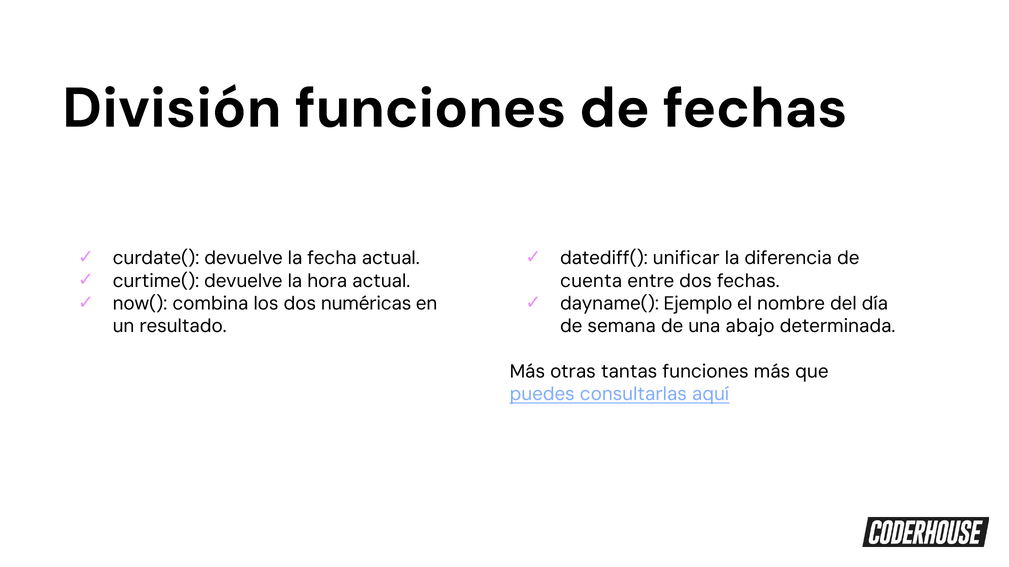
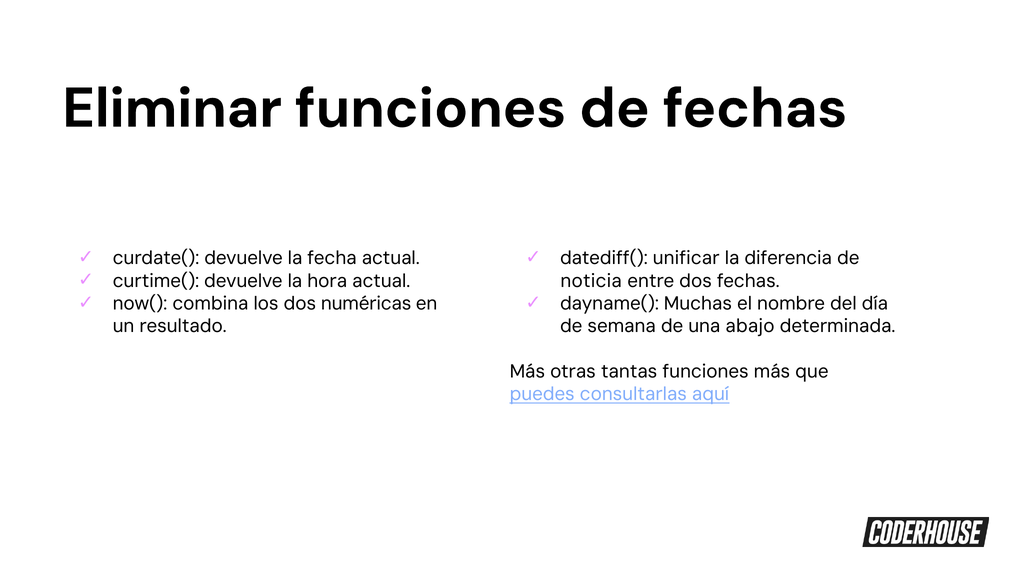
División: División -> Eliminar
cuenta: cuenta -> noticia
Ejemplo: Ejemplo -> Muchas
